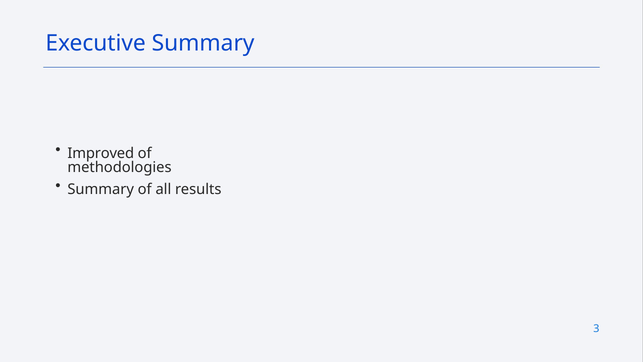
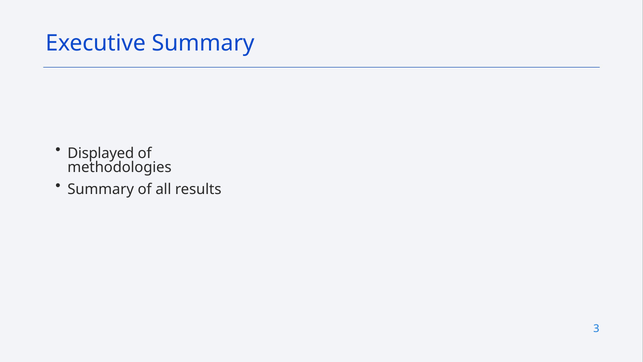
Improved: Improved -> Displayed
